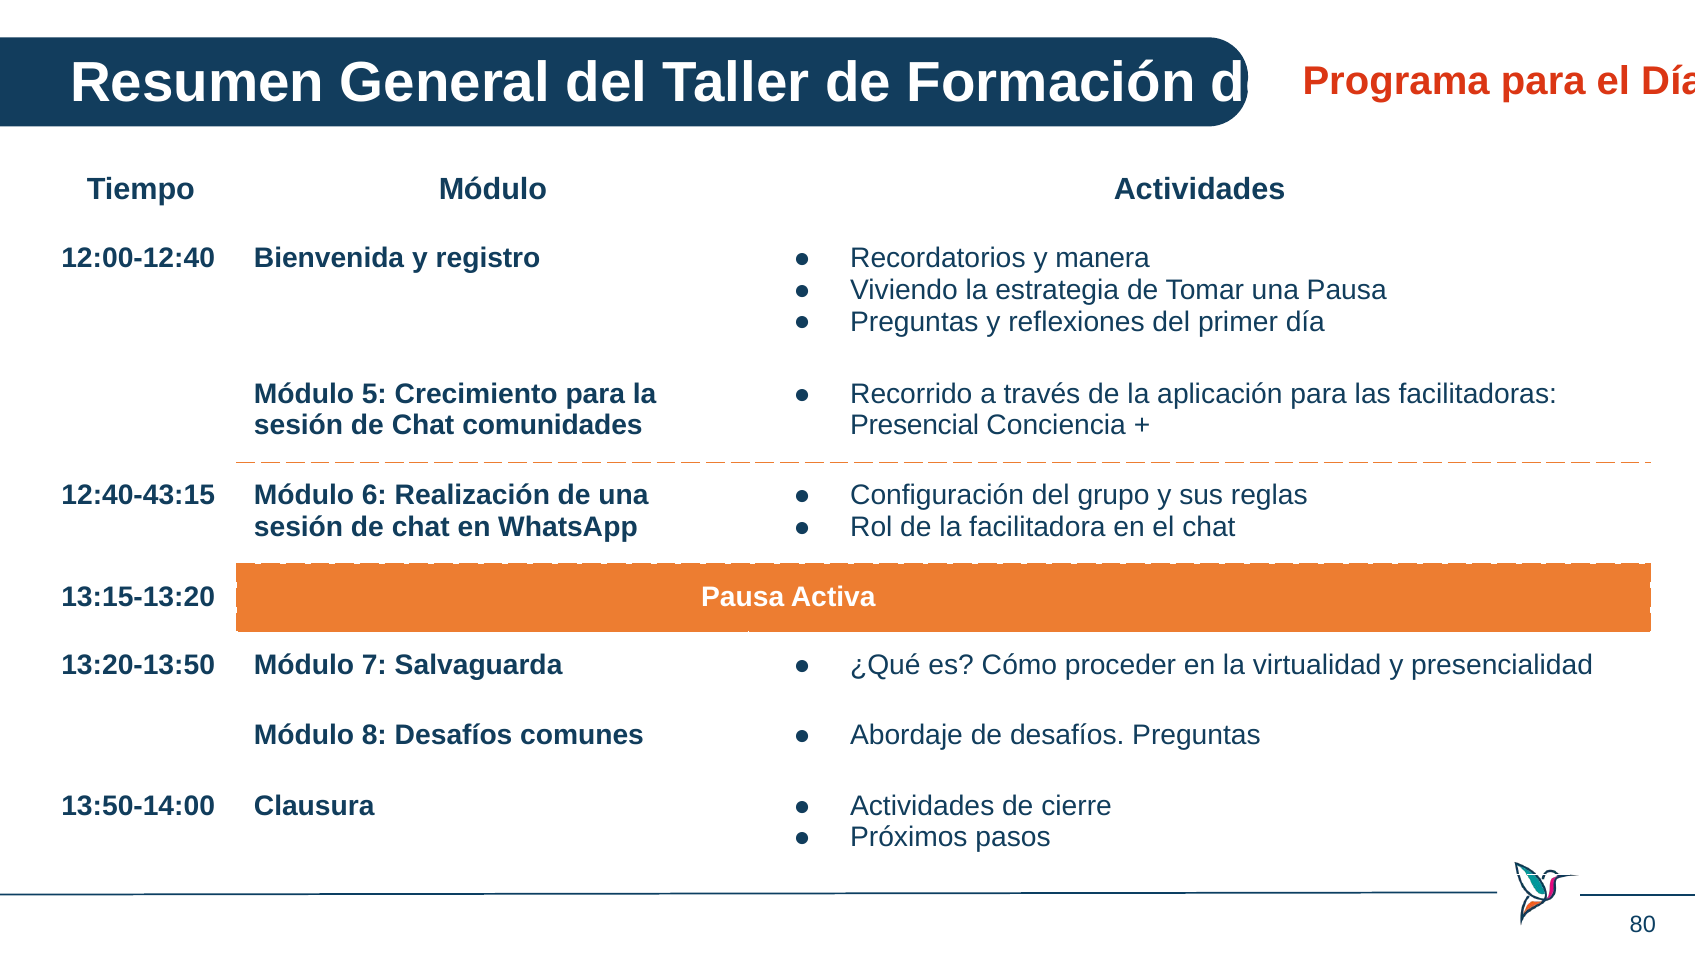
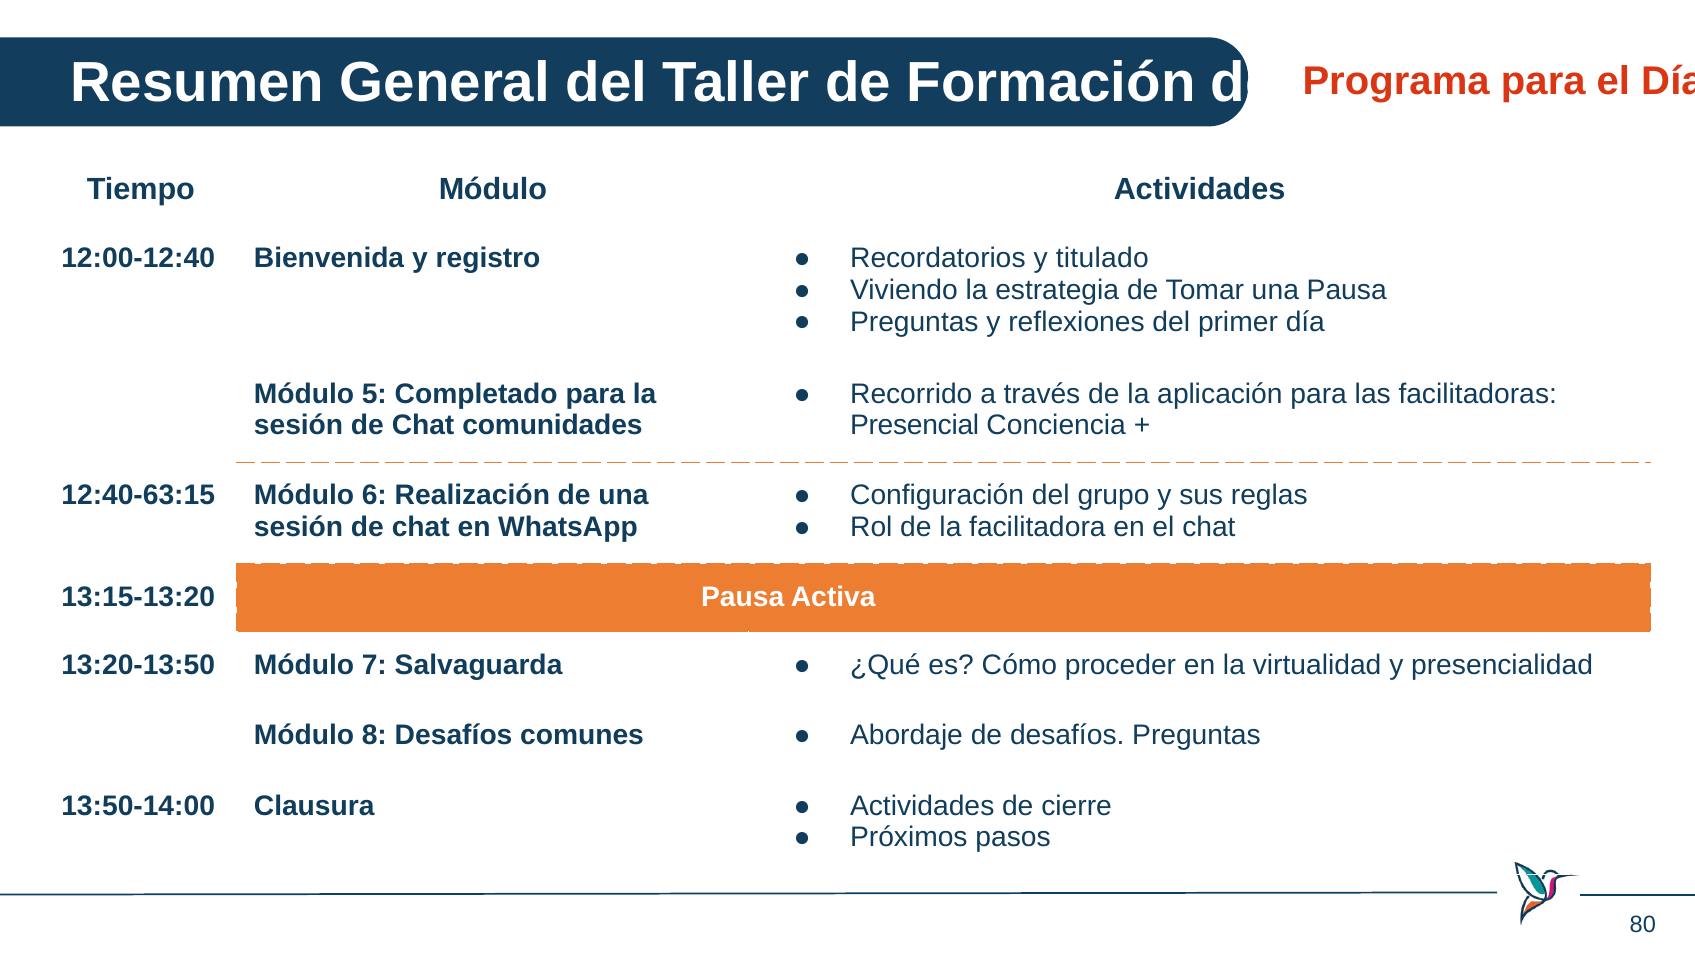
manera: manera -> titulado
Crecimiento: Crecimiento -> Completado
12:40-43:15: 12:40-43:15 -> 12:40-63:15
